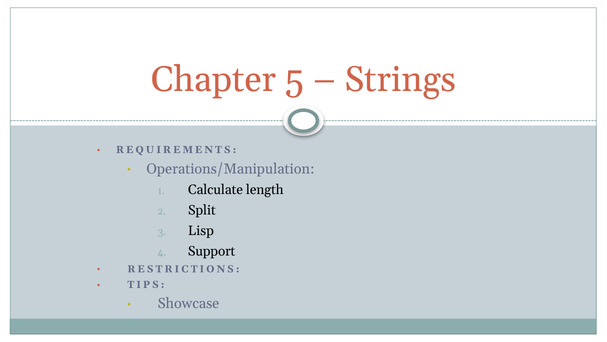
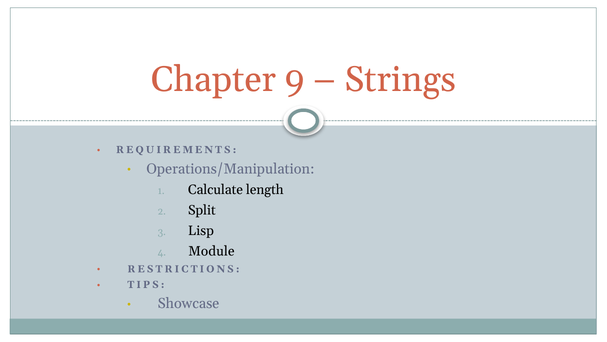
5: 5 -> 9
Support: Support -> Module
